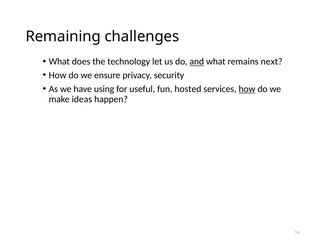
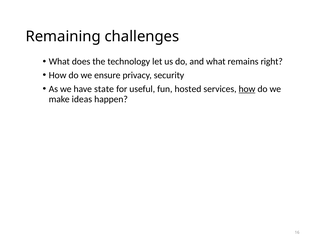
and underline: present -> none
next: next -> right
using: using -> state
